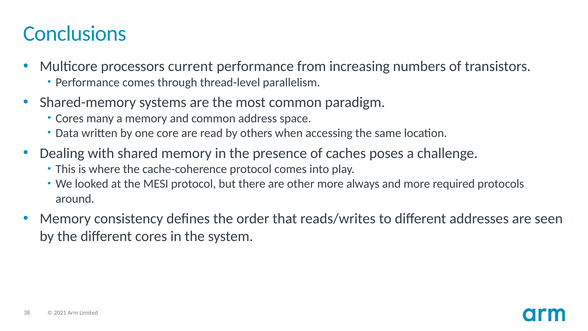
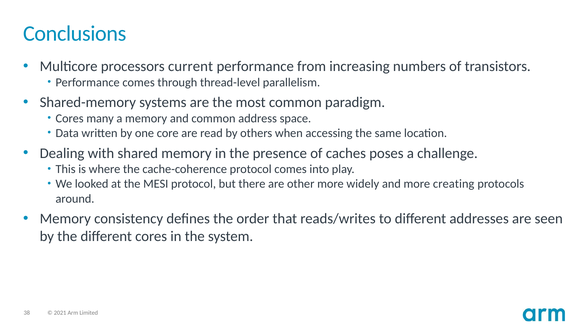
always: always -> widely
required: required -> creating
